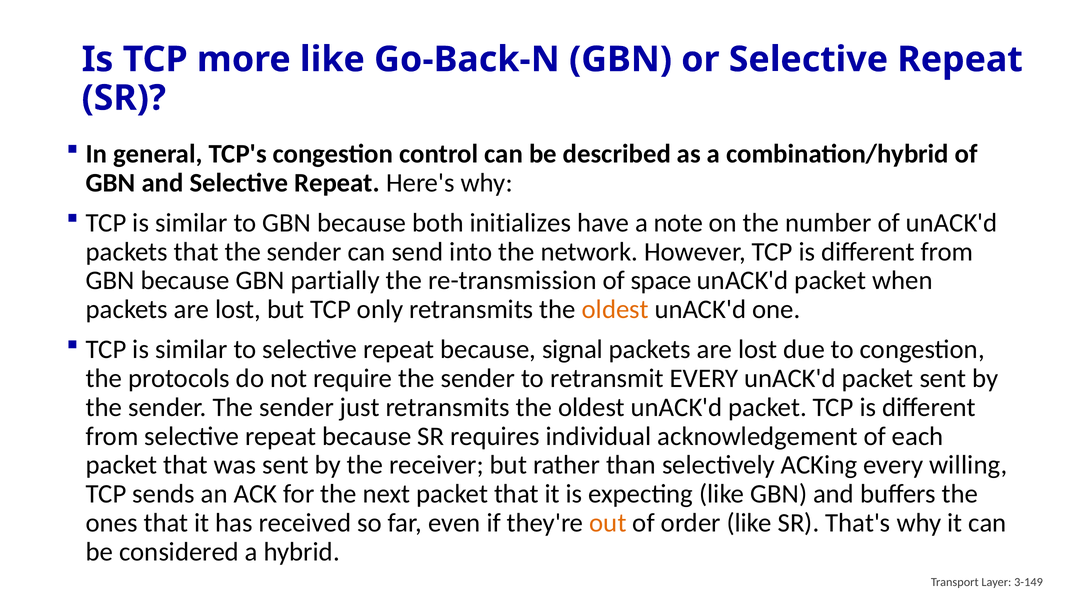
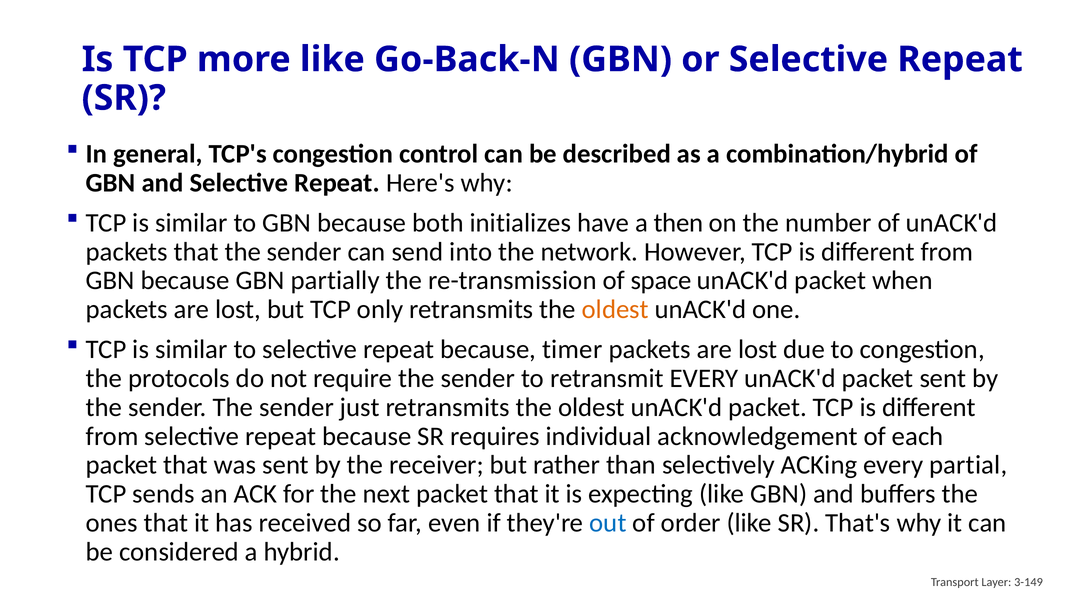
note: note -> then
signal: signal -> timer
willing: willing -> partial
out colour: orange -> blue
